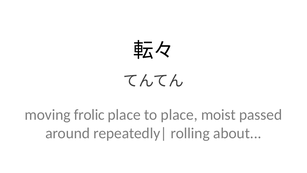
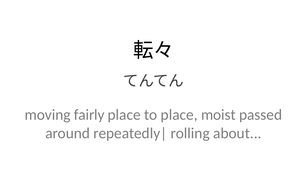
frolic: frolic -> fairly
